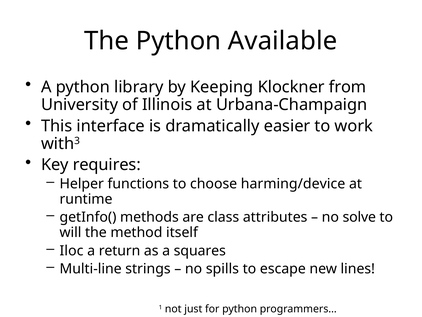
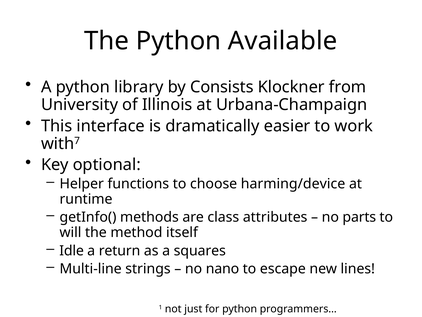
Keeping: Keeping -> Consists
3: 3 -> 7
requires: requires -> optional
solve: solve -> parts
Iloc: Iloc -> Idle
spills: spills -> nano
